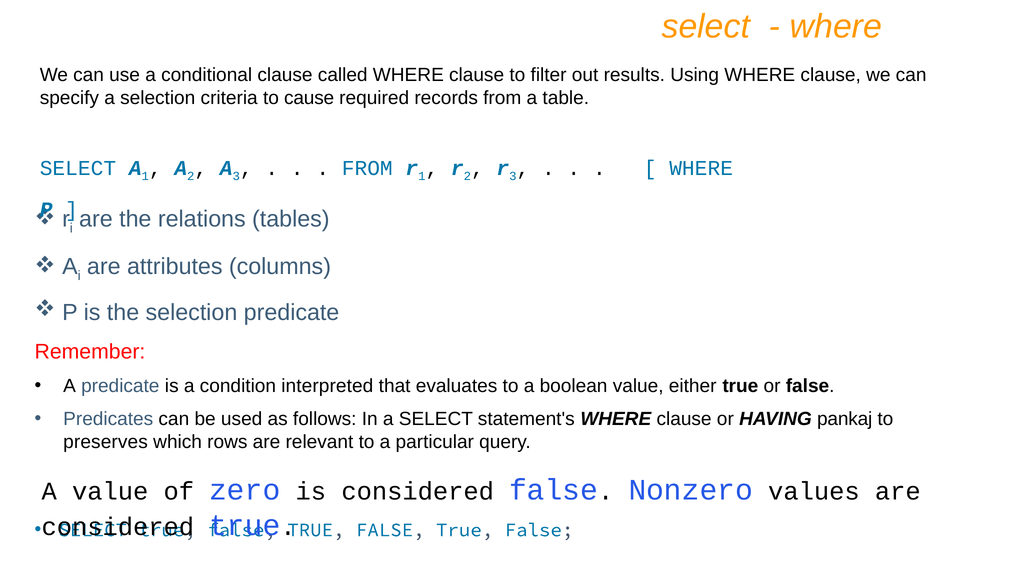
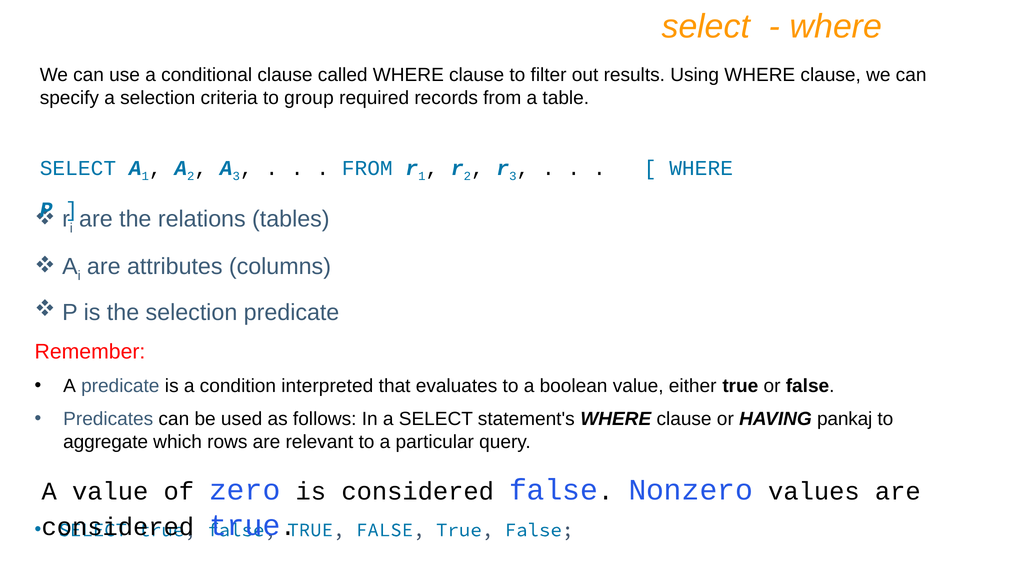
cause: cause -> group
preserves: preserves -> aggregate
